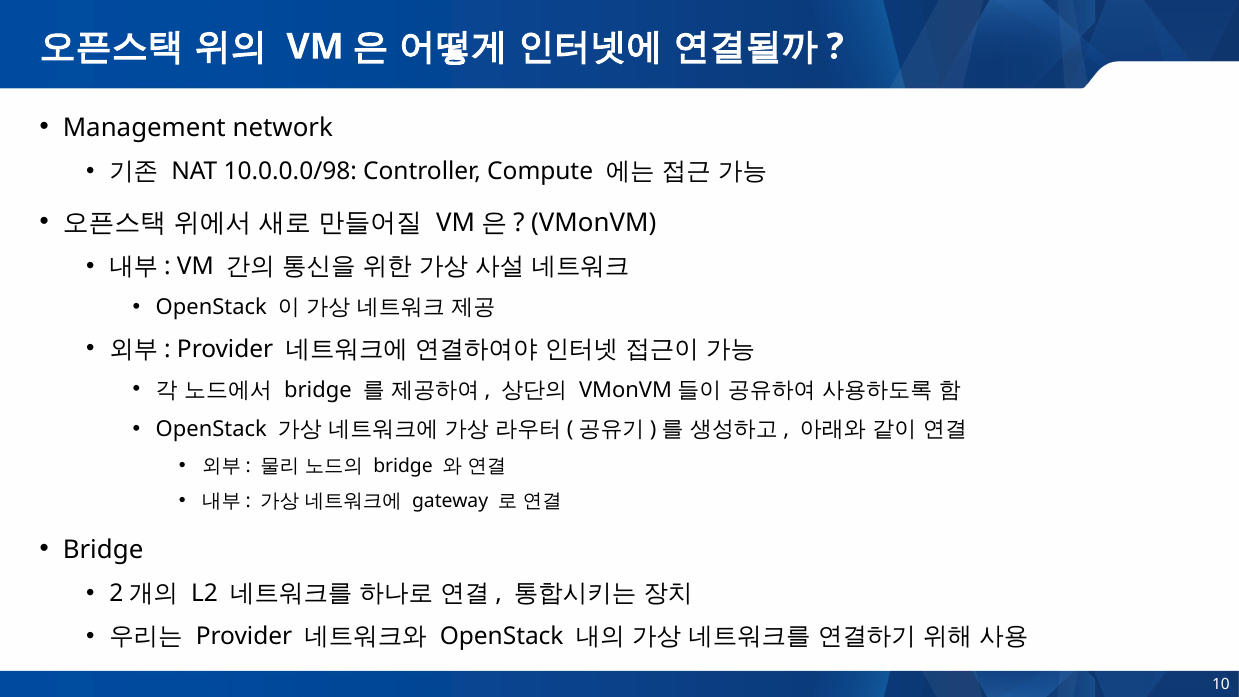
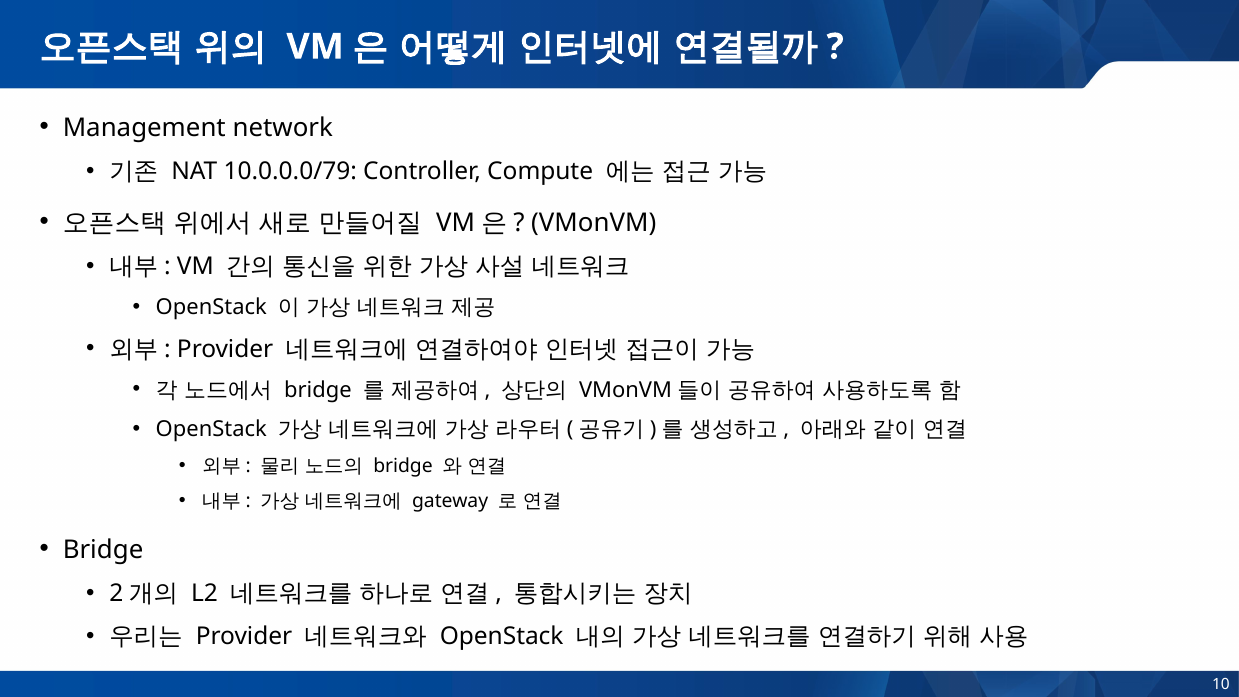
10.0.0.0/98: 10.0.0.0/98 -> 10.0.0.0/79
